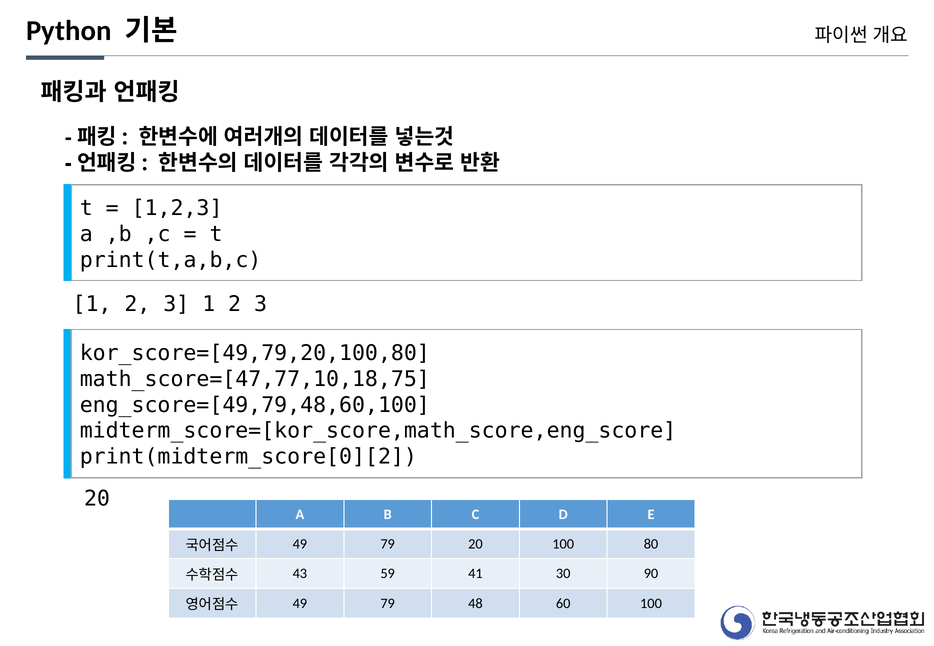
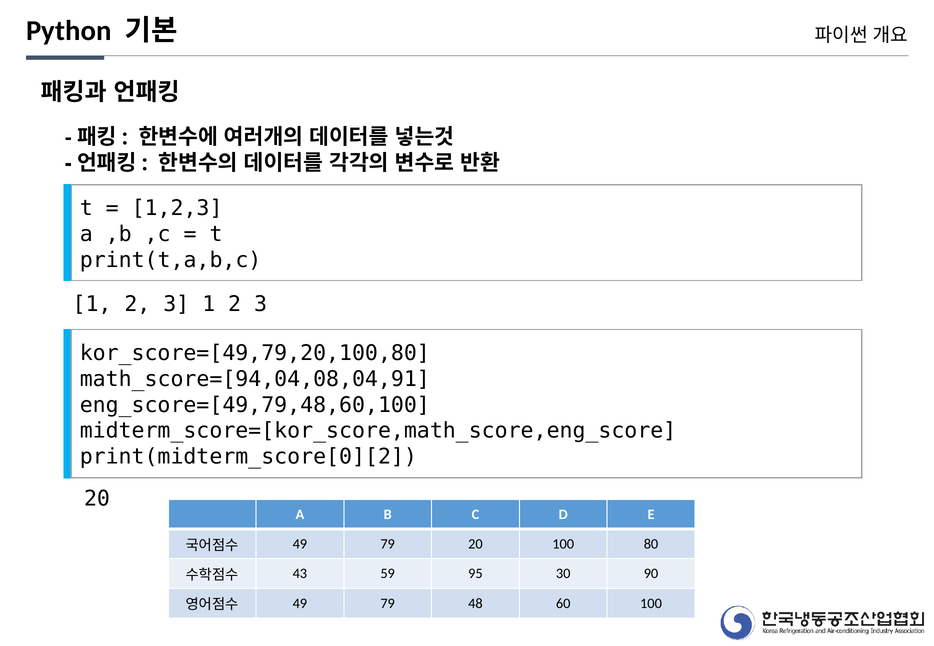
math_score=[47,77,10,18,75: math_score=[47,77,10,18,75 -> math_score=[94,04,08,04,91
41: 41 -> 95
